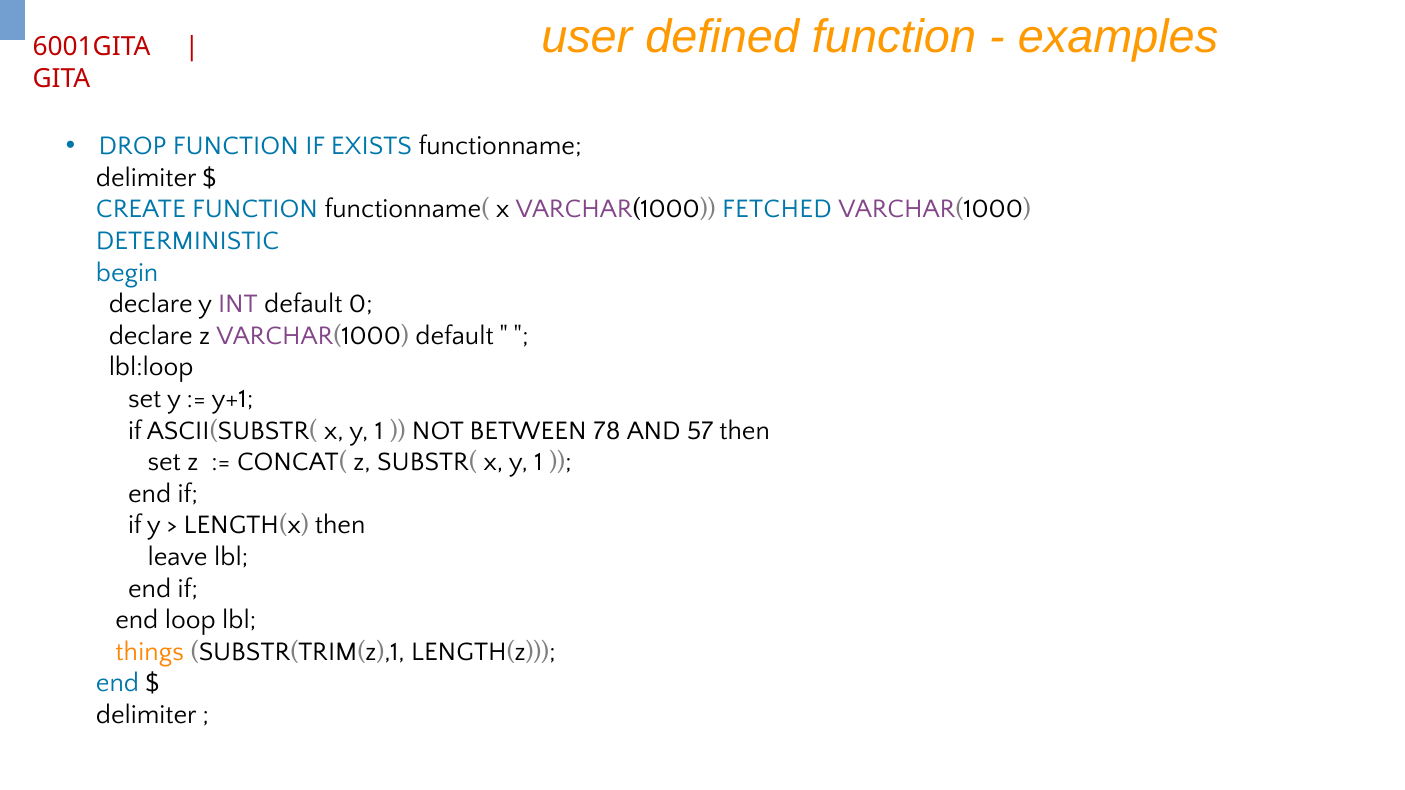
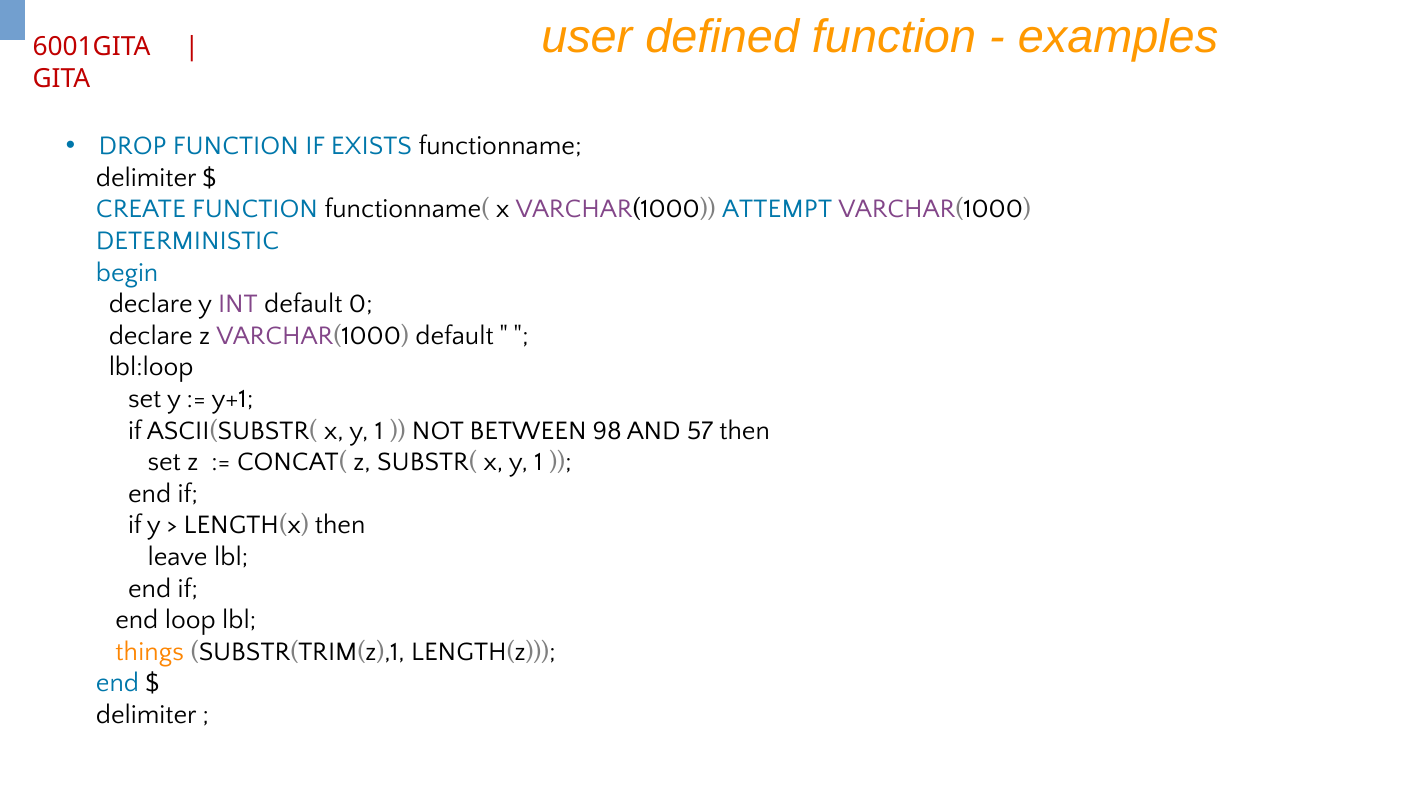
FETCHED: FETCHED -> ATTEMPT
78: 78 -> 98
